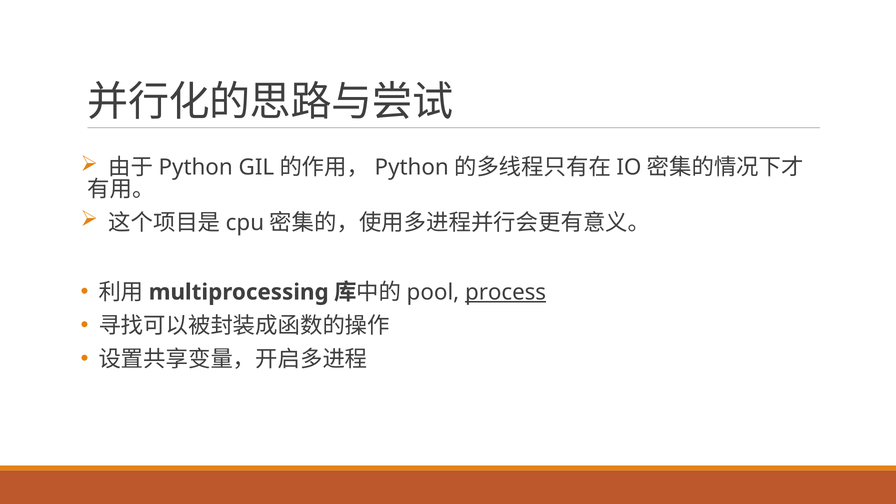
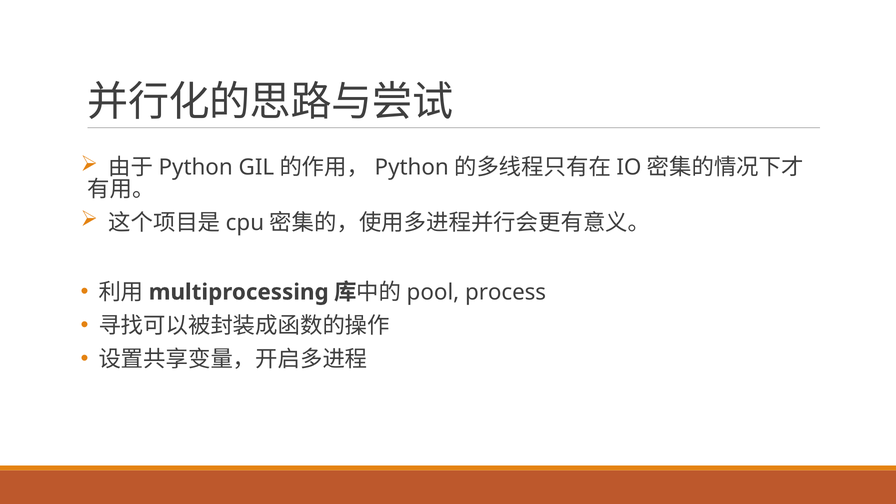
process underline: present -> none
